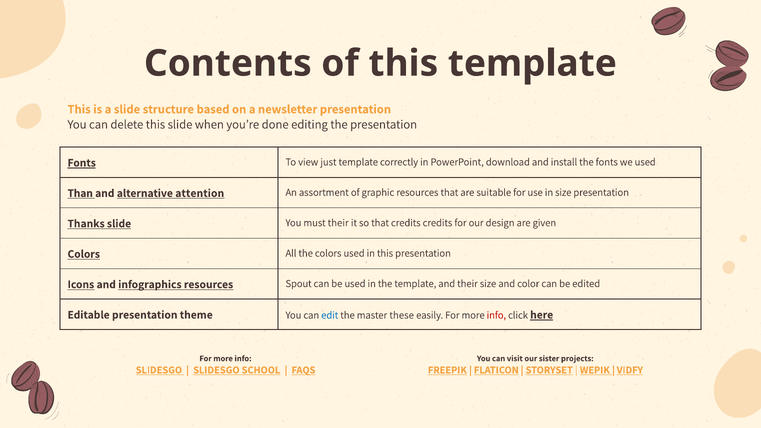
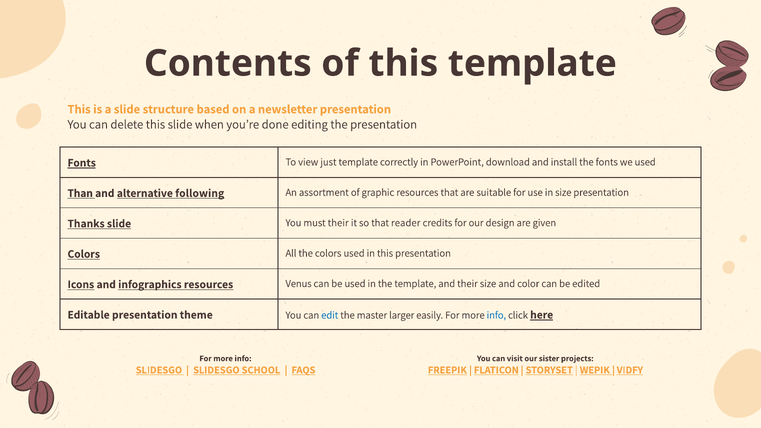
attention: attention -> following
that credits: credits -> reader
Spout: Spout -> Venus
these: these -> larger
info at (496, 315) colour: red -> blue
